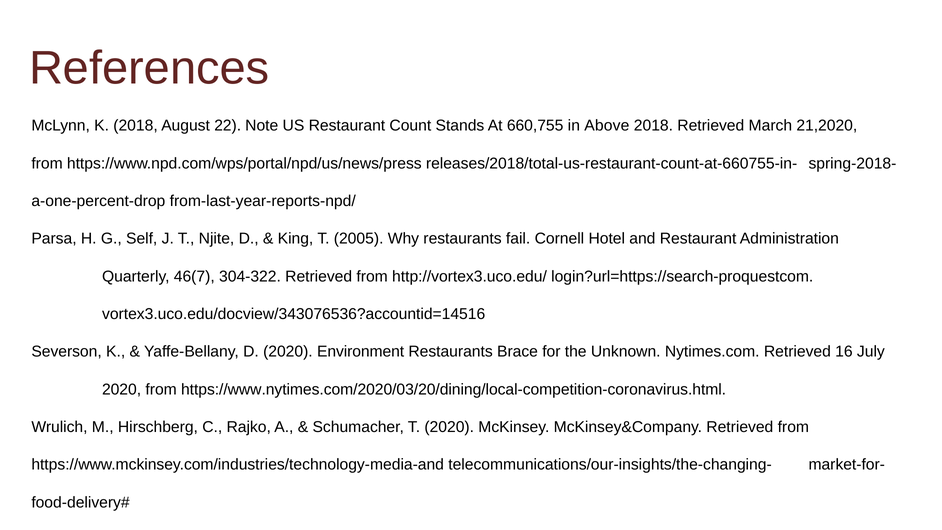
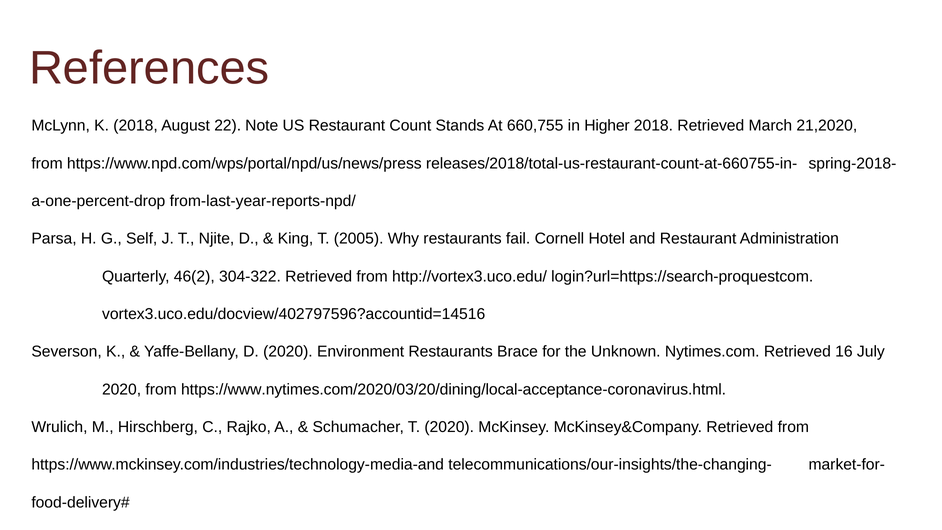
Above: Above -> Higher
46(7: 46(7 -> 46(2
vortex3.uco.edu/docview/343076536?accountid=14516: vortex3.uco.edu/docview/343076536?accountid=14516 -> vortex3.uco.edu/docview/402797596?accountid=14516
https://www.nytimes.com/2020/03/20/dining/local-competition-coronavirus.html: https://www.nytimes.com/2020/03/20/dining/local-competition-coronavirus.html -> https://www.nytimes.com/2020/03/20/dining/local-acceptance-coronavirus.html
